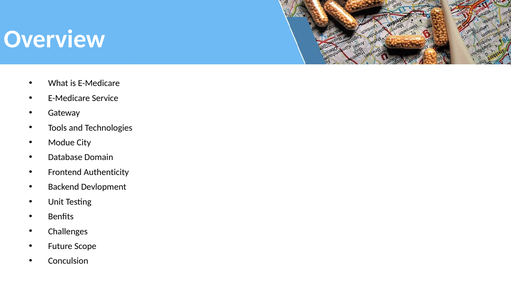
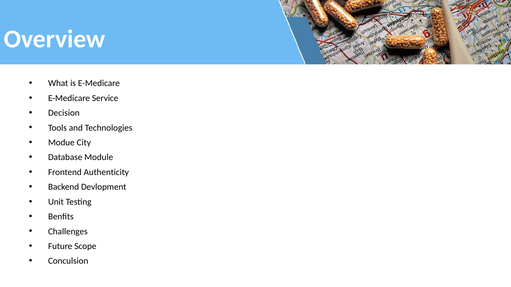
Gateway: Gateway -> Decision
Domain: Domain -> Module
